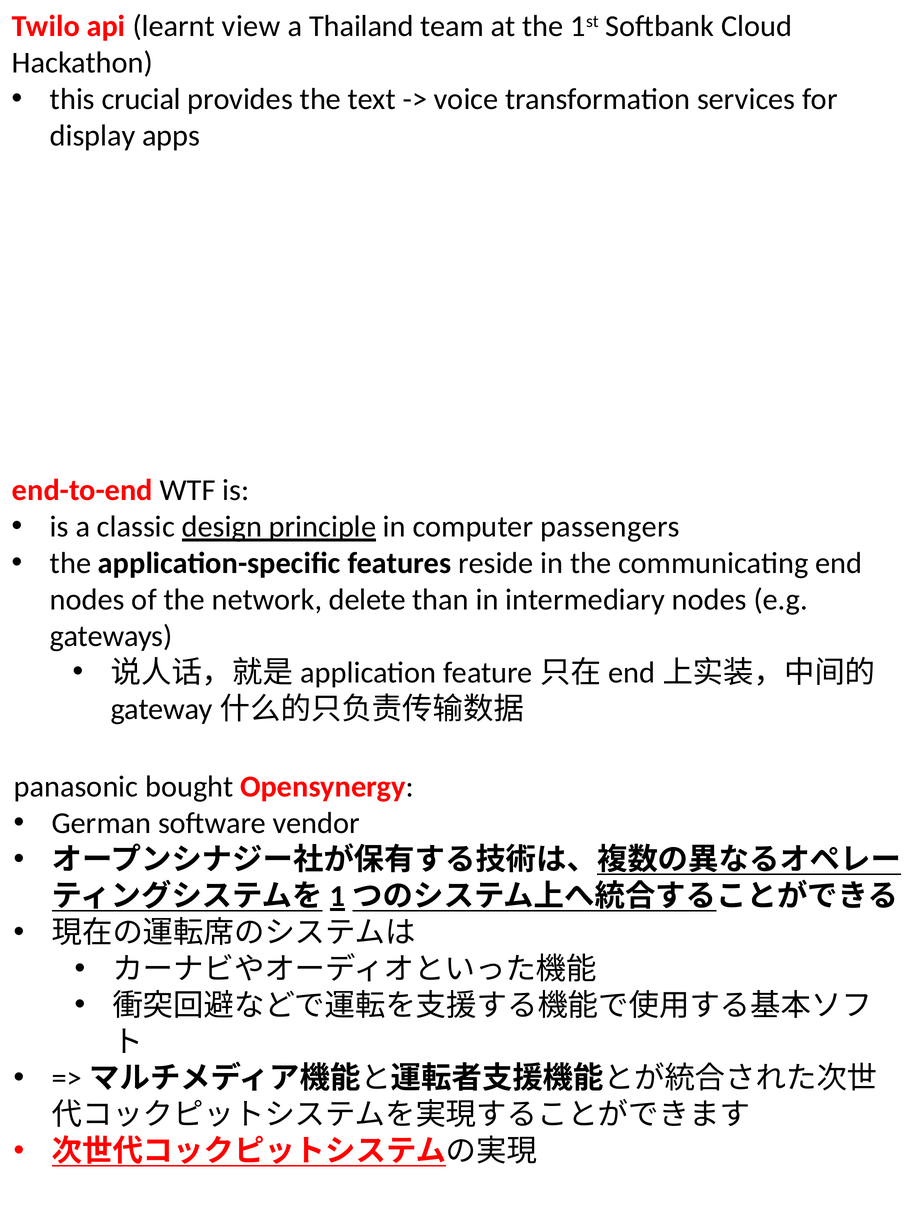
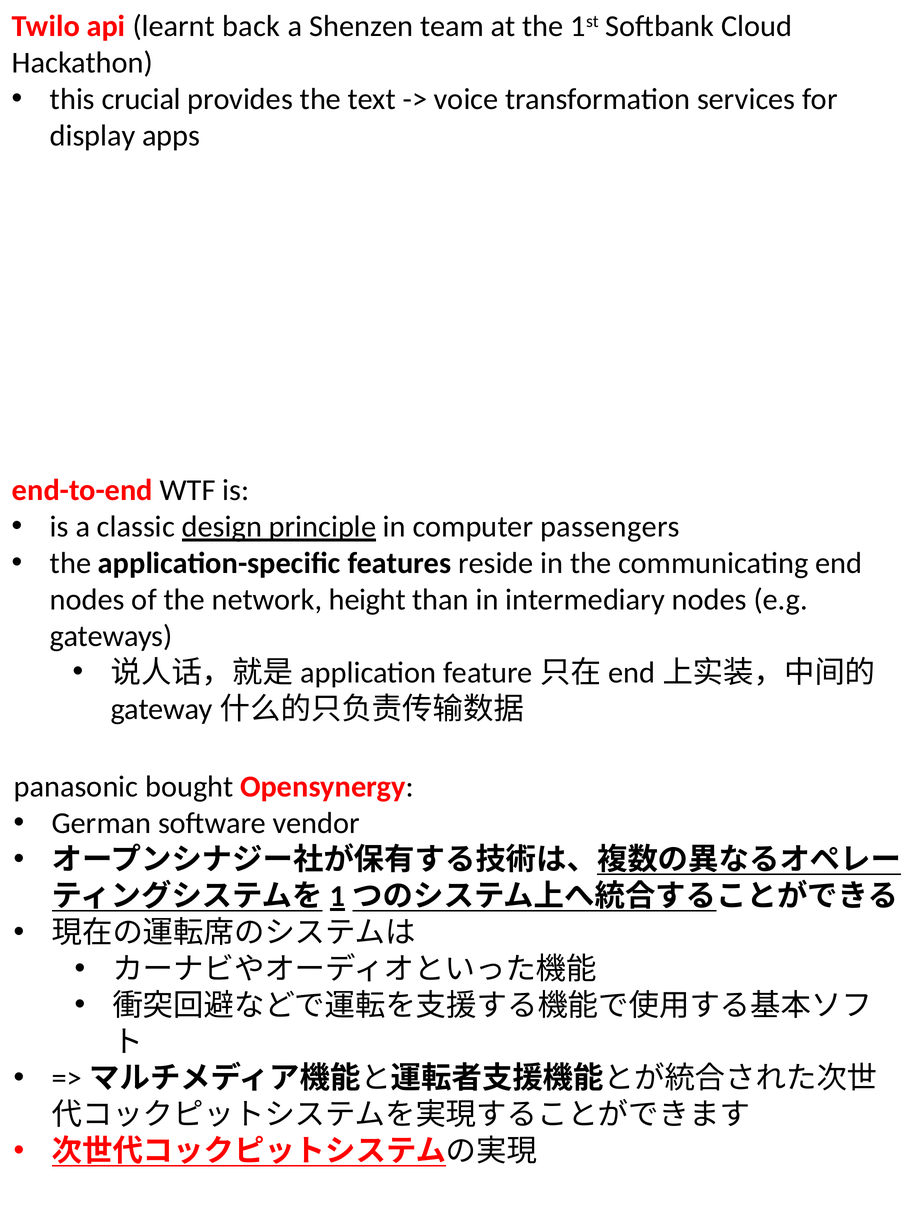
view: view -> back
Thailand: Thailand -> Shenzen
delete: delete -> height
